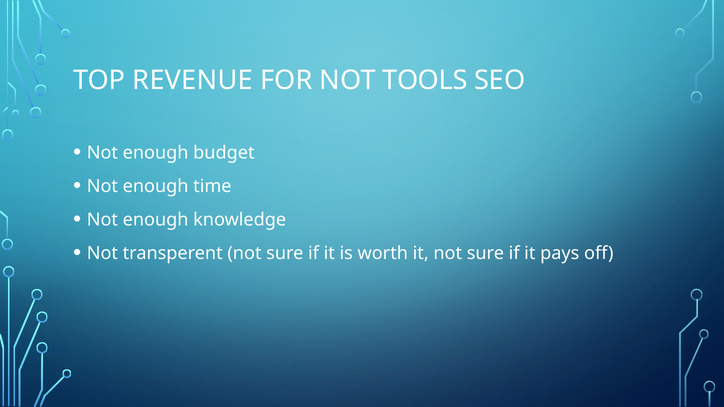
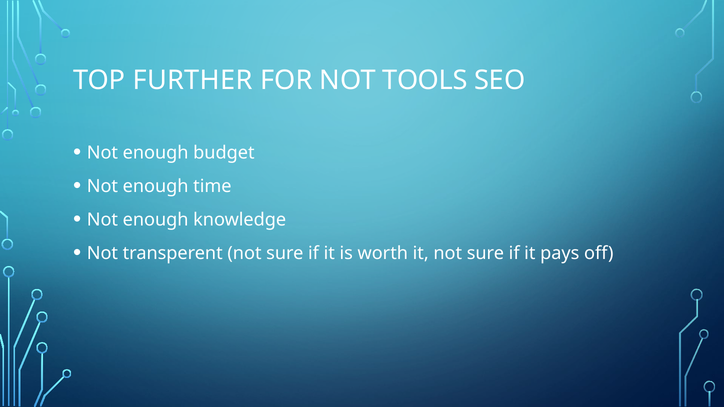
REVENUE: REVENUE -> FURTHER
